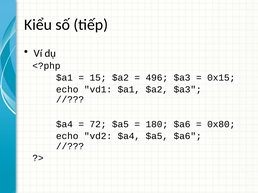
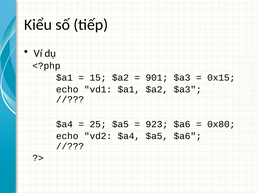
496: 496 -> 901
72: 72 -> 25
180: 180 -> 923
